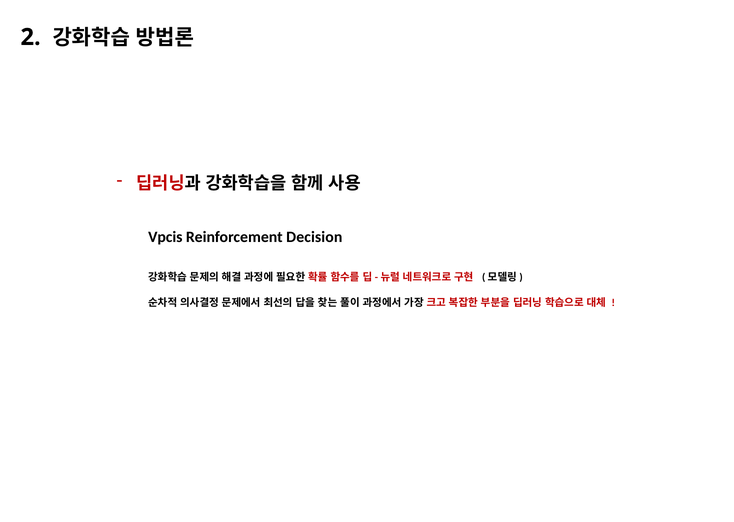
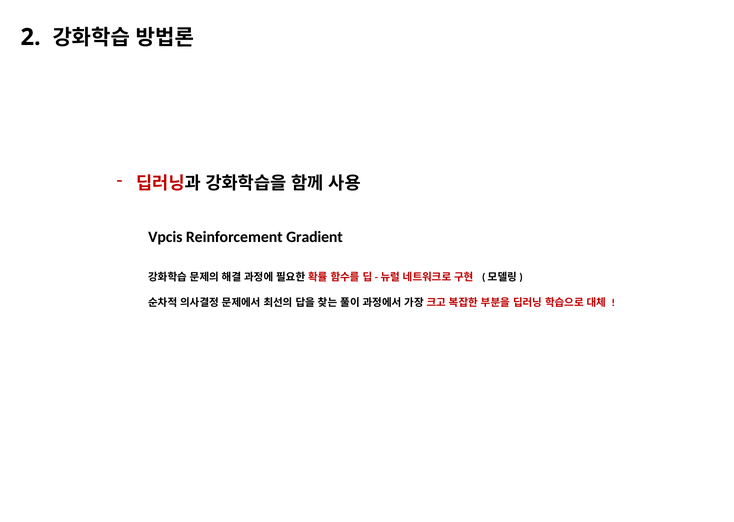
Decision: Decision -> Gradient
